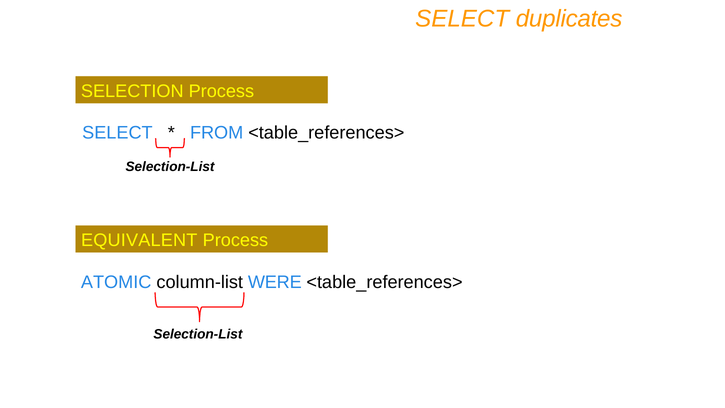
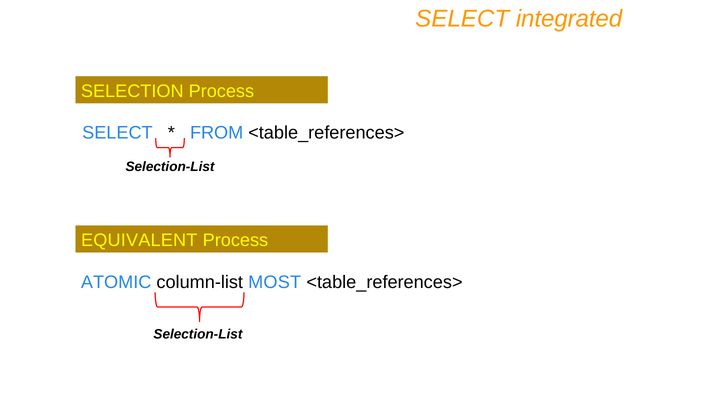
duplicates: duplicates -> integrated
WERE: WERE -> MOST
